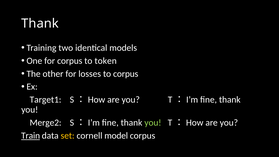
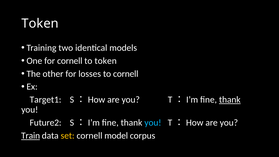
Thank at (40, 23): Thank -> Token
for corpus: corpus -> cornell
to corpus: corpus -> cornell
thank at (230, 100) underline: none -> present
Merge2: Merge2 -> Future2
you at (153, 123) colour: light green -> light blue
